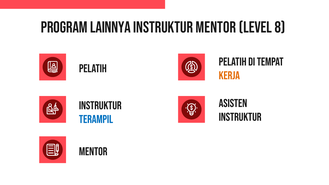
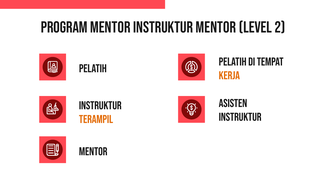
PROGRAM LAINNYA: LAINNYA -> MENTOR
8: 8 -> 2
terampil colour: blue -> orange
